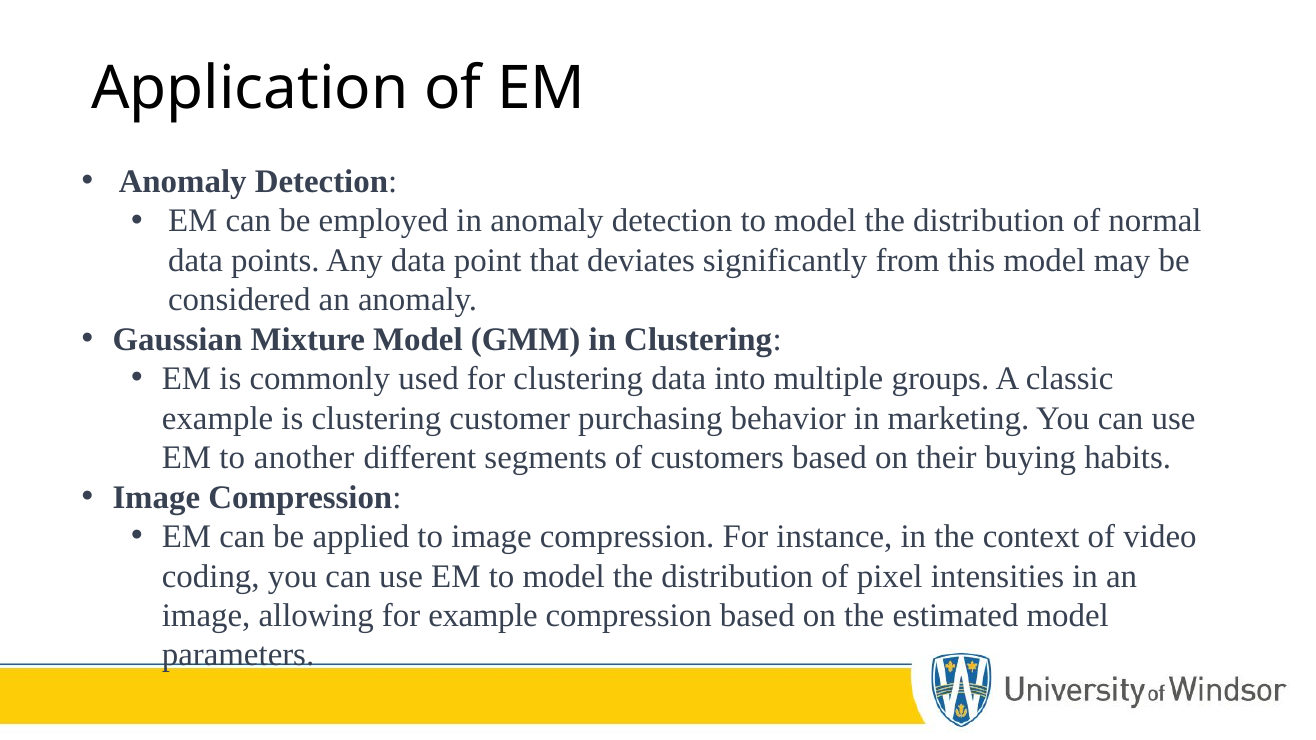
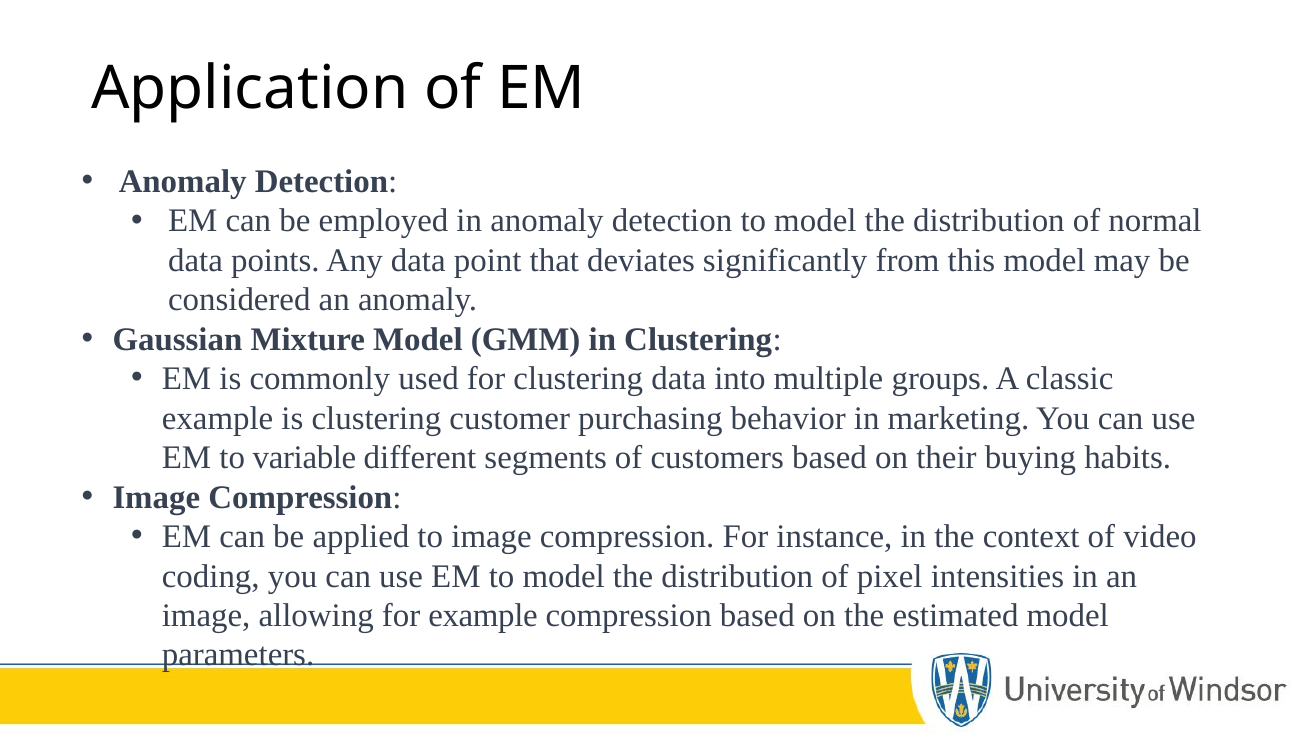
another: another -> variable
